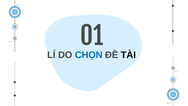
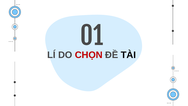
CHỌN colour: blue -> red
